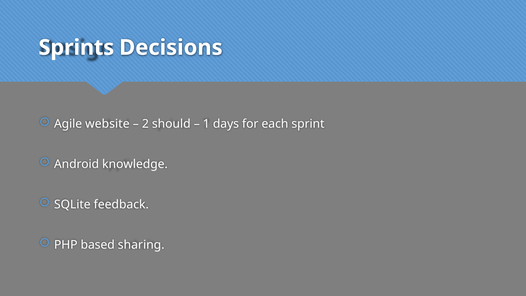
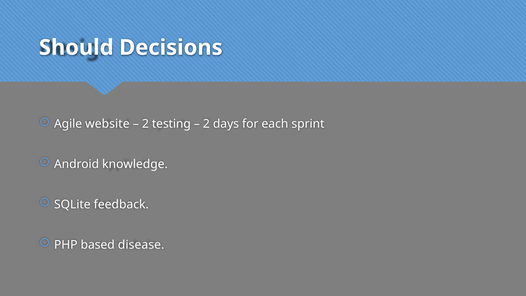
Sprints: Sprints -> Should
should: should -> testing
1 at (206, 124): 1 -> 2
sharing: sharing -> disease
